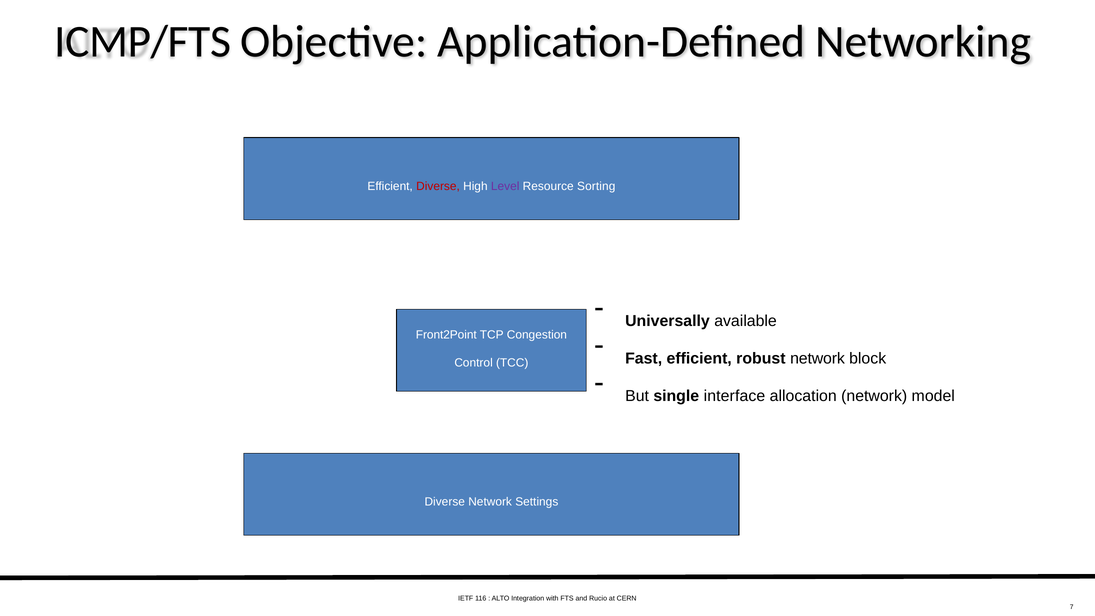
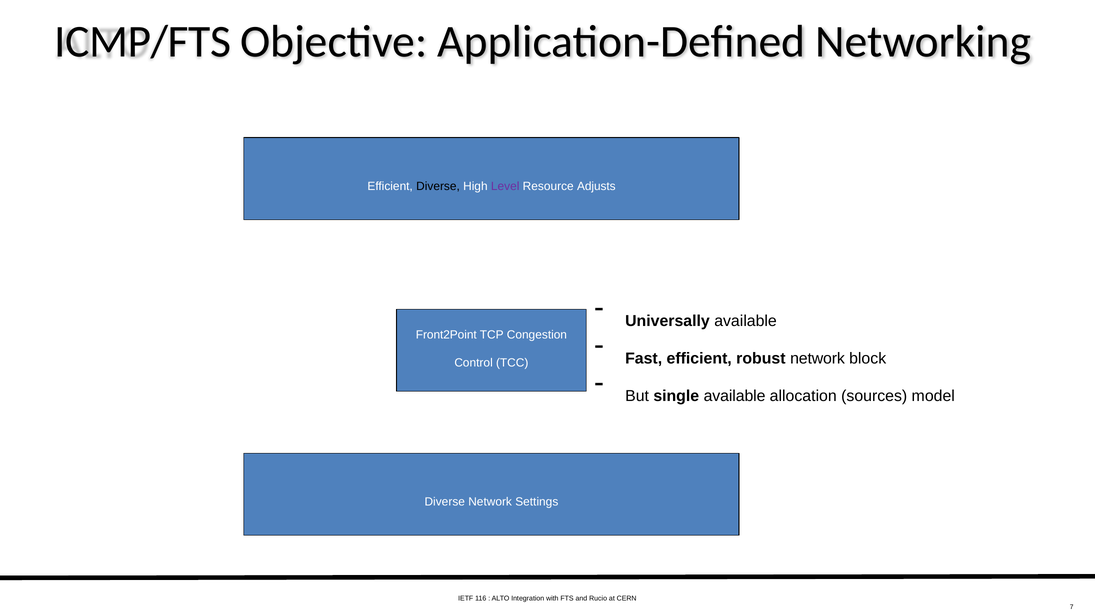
Diverse at (438, 186) colour: red -> black
Sorting: Sorting -> Adjusts
single interface: interface -> available
allocation network: network -> sources
